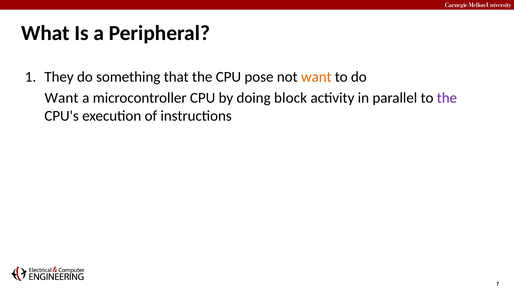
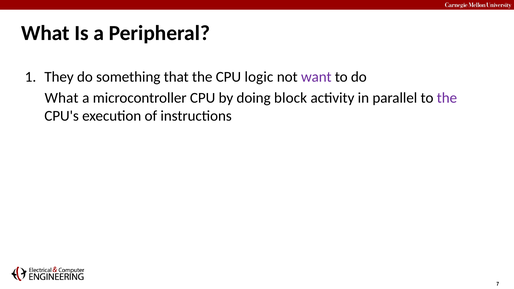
pose: pose -> logic
want at (316, 77) colour: orange -> purple
Want at (62, 98): Want -> What
